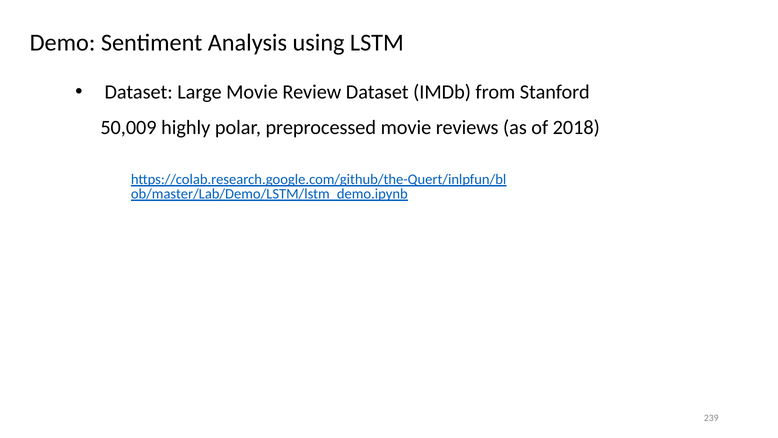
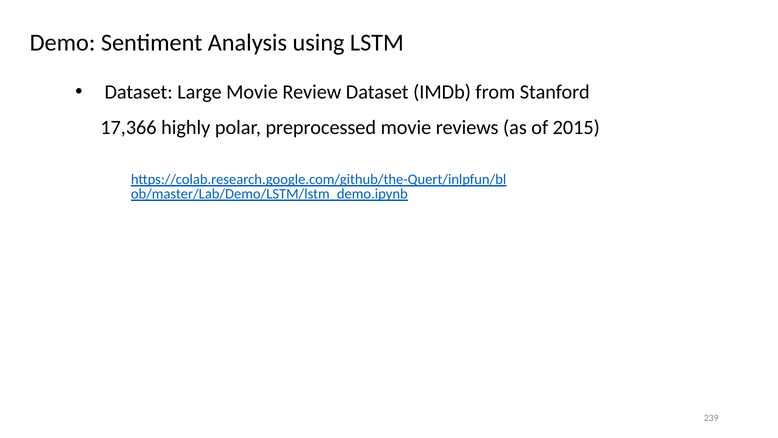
50,009: 50,009 -> 17,366
2018: 2018 -> 2015
